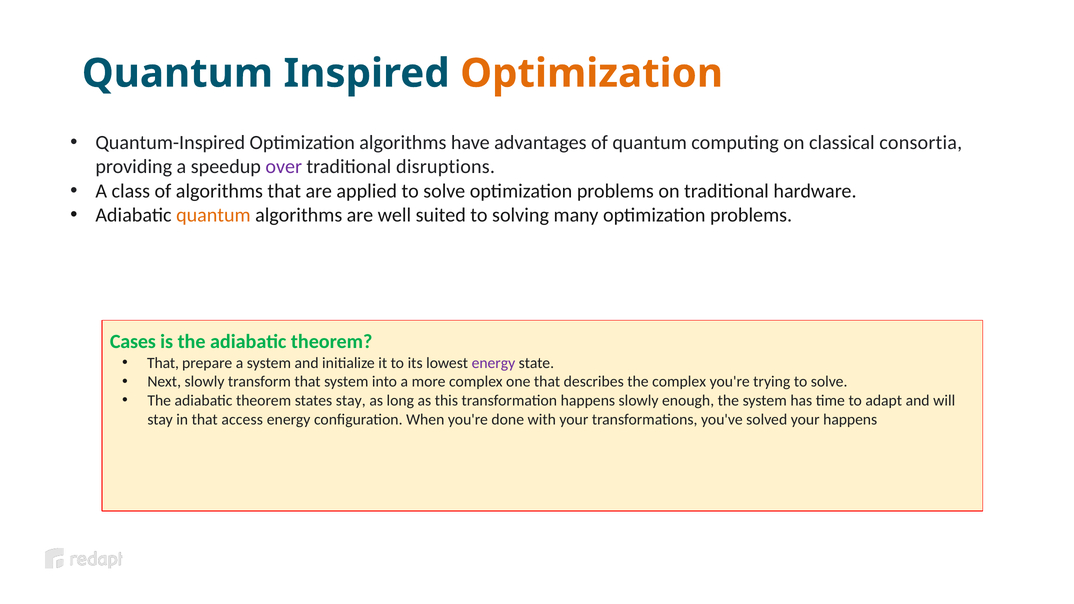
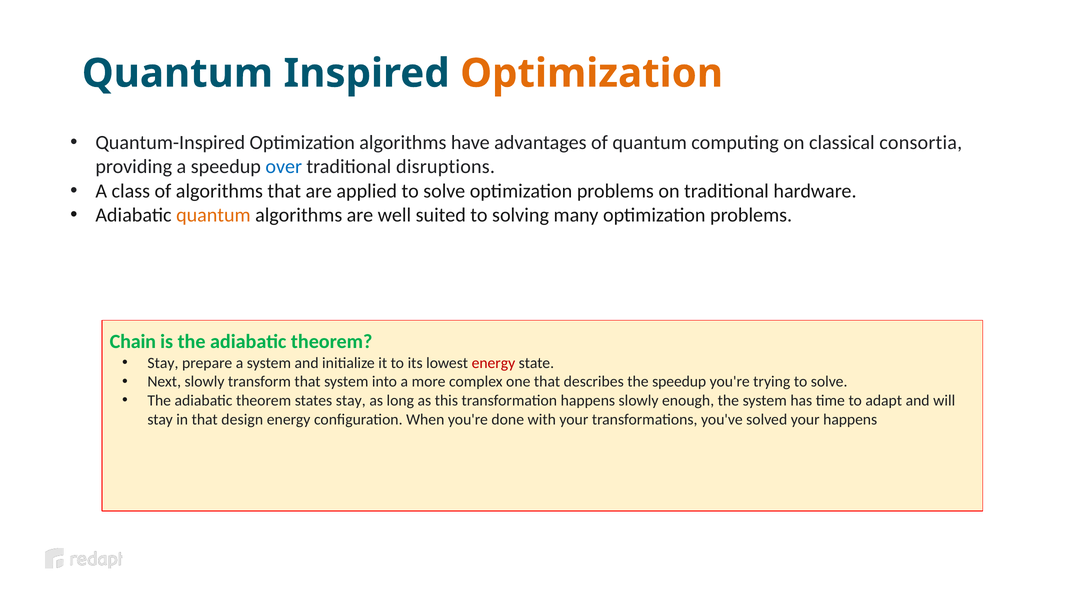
over colour: purple -> blue
Cases: Cases -> Chain
That at (163, 363): That -> Stay
energy at (493, 363) colour: purple -> red
the complex: complex -> speedup
access: access -> design
